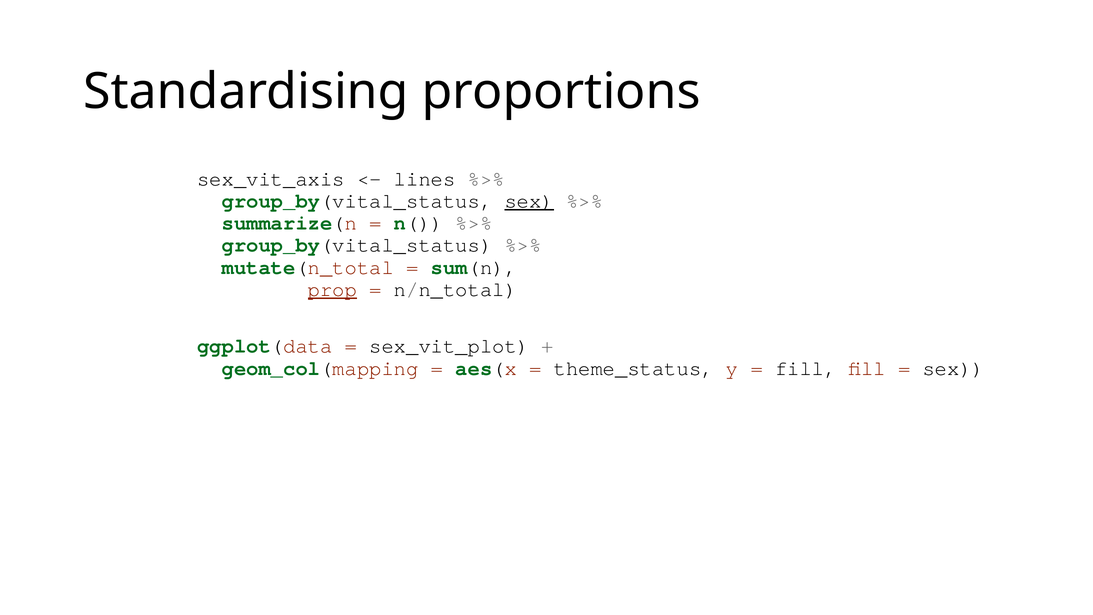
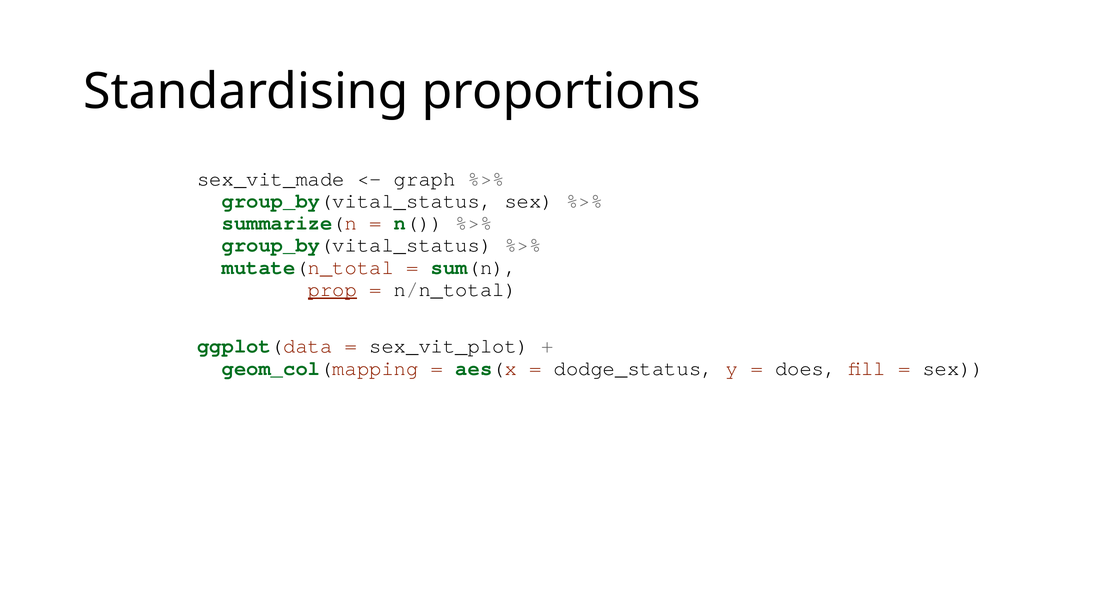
sex_vit_axis: sex_vit_axis -> sex_vit_made
lines: lines -> graph
sex at (529, 201) underline: present -> none
theme_status: theme_status -> dodge_status
fill at (806, 368): fill -> does
